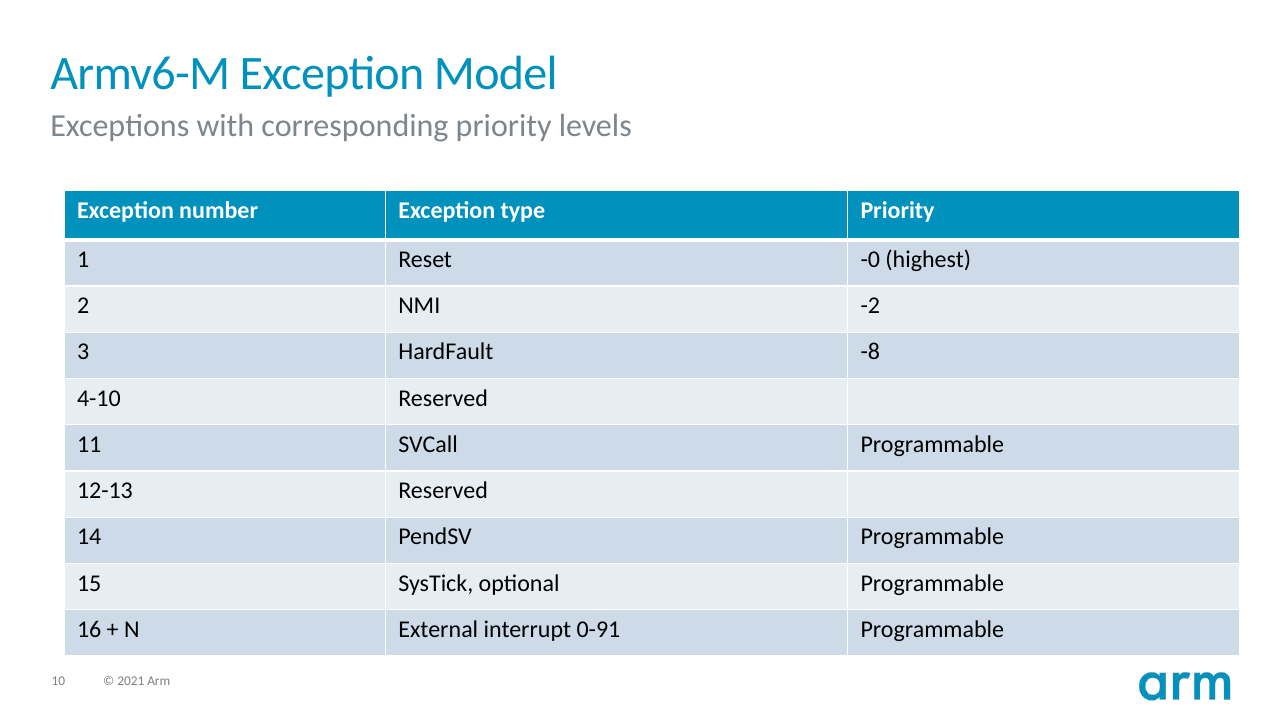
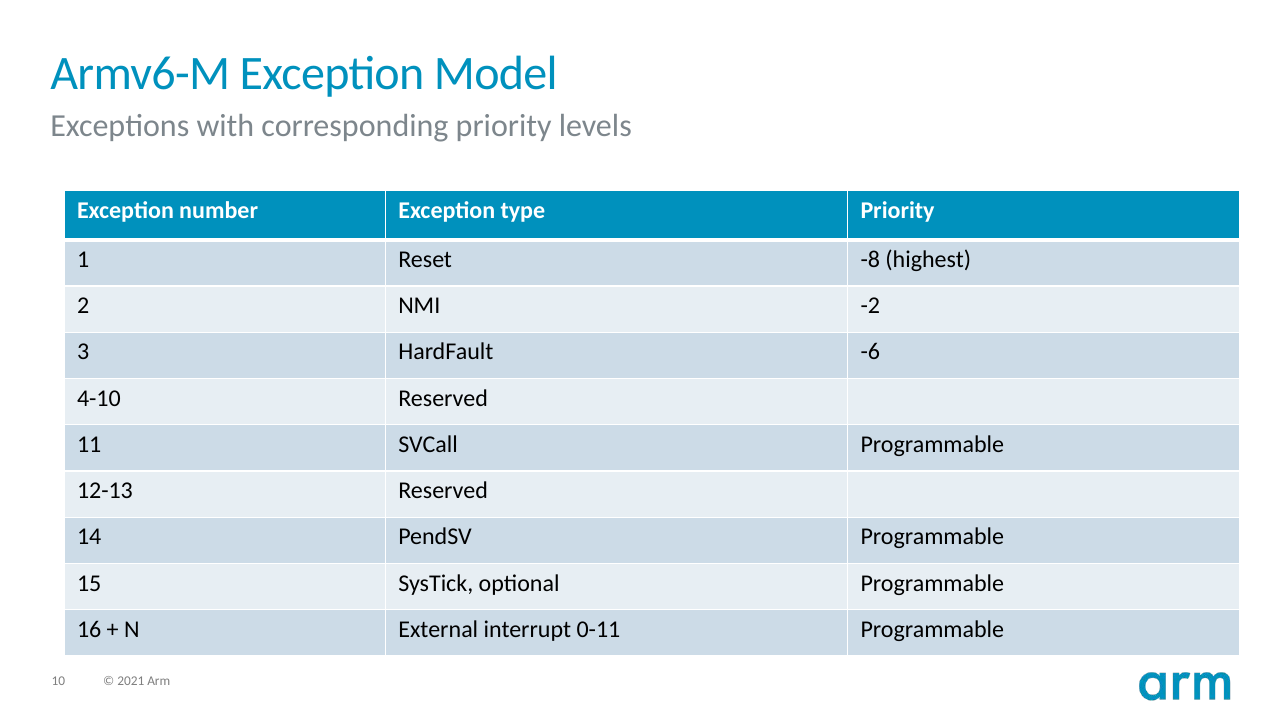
-0: -0 -> -8
-8: -8 -> -6
0-91: 0-91 -> 0-11
